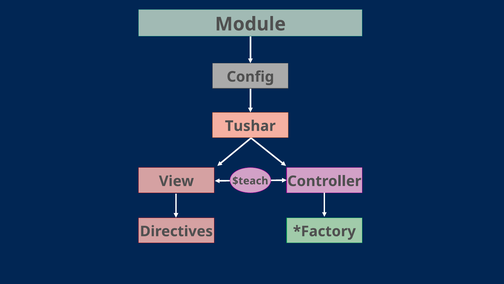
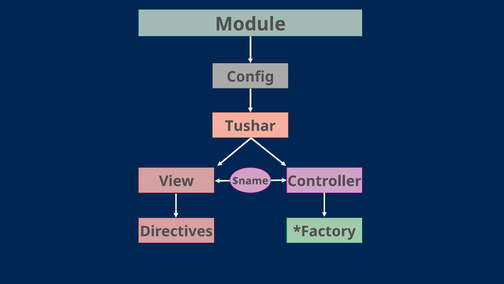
$teach: $teach -> $name
